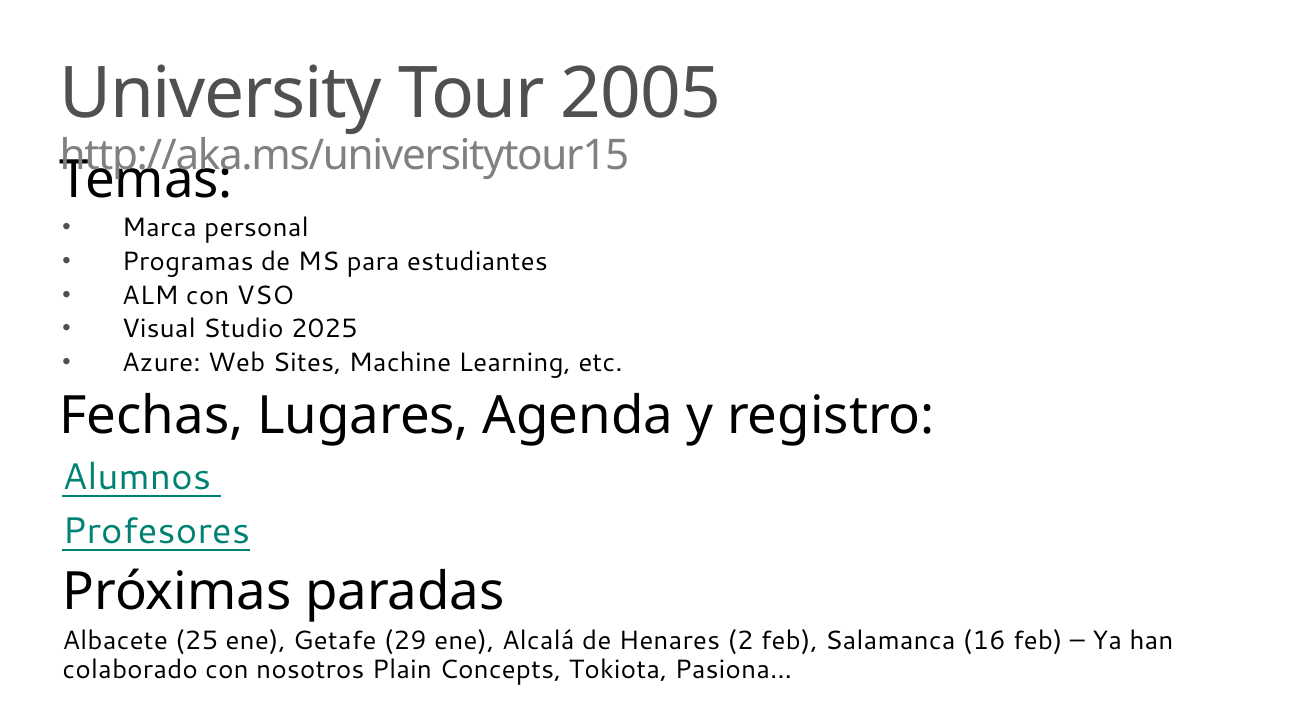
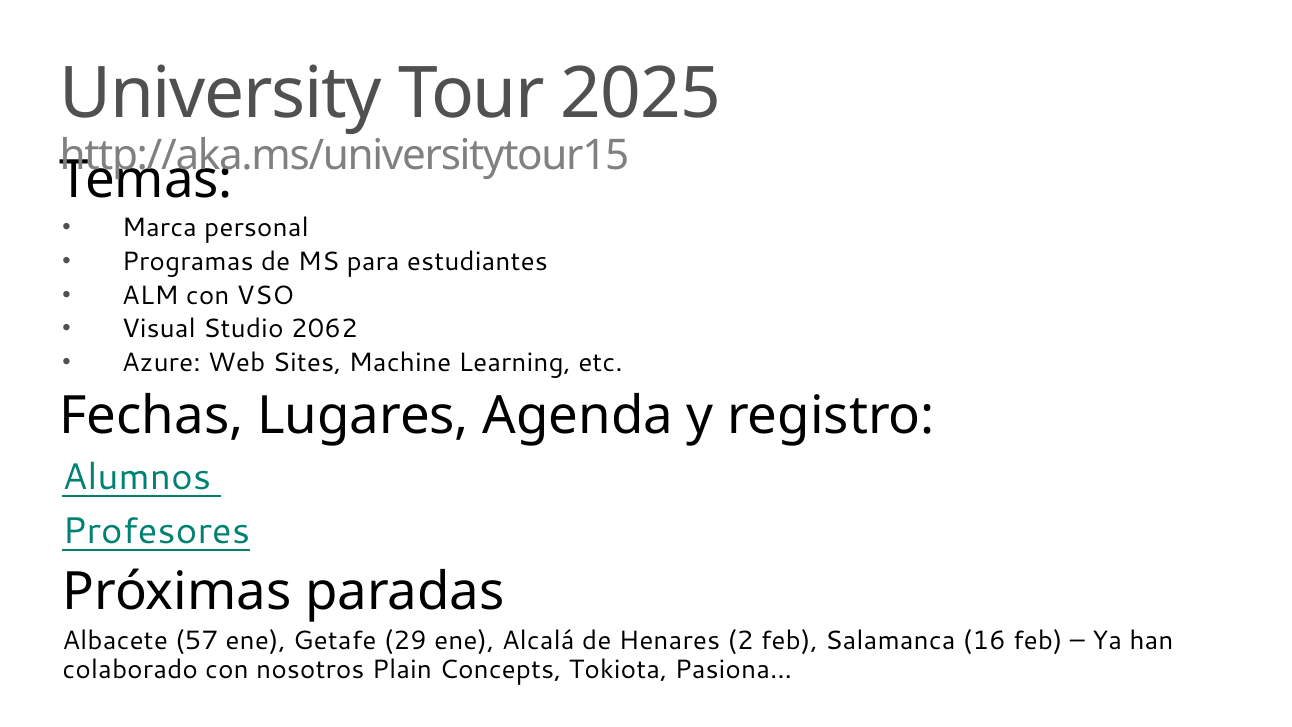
2005: 2005 -> 2025
2025: 2025 -> 2062
25: 25 -> 57
